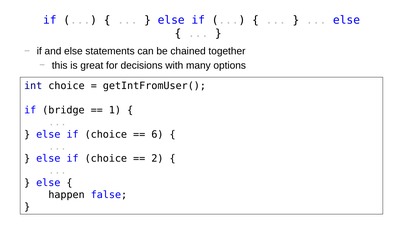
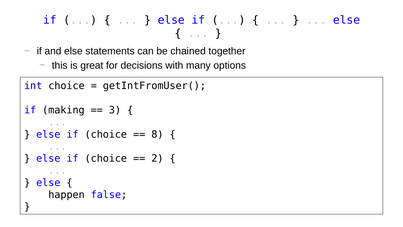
bridge: bridge -> making
1: 1 -> 3
6: 6 -> 8
